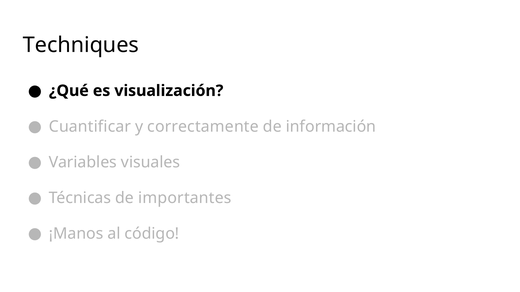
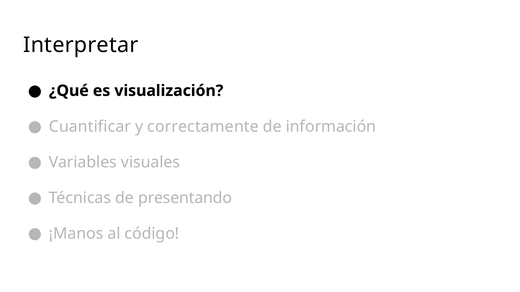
Techniques: Techniques -> Interpretar
importantes: importantes -> presentando
